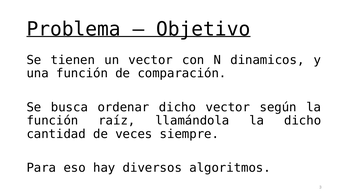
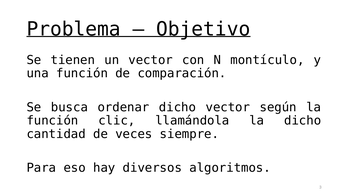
dinamicos: dinamicos -> montículo
raíz: raíz -> clic
